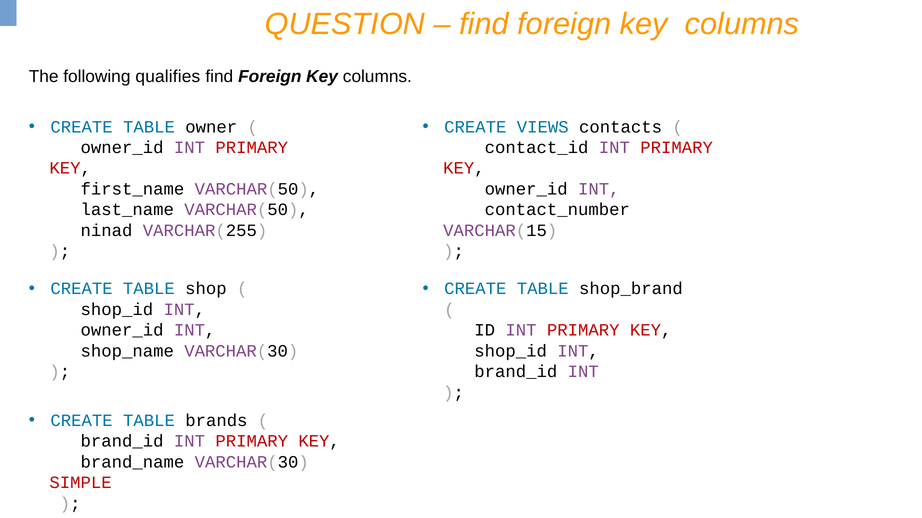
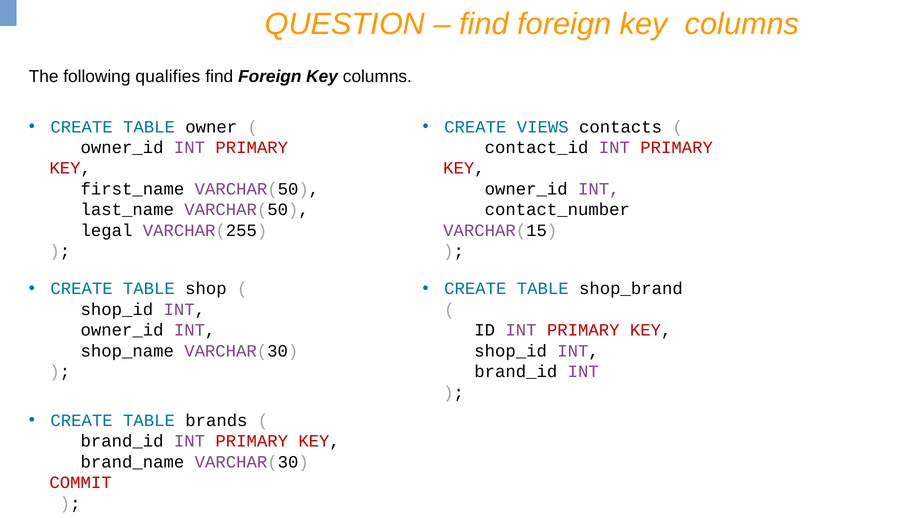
ninad: ninad -> legal
SIMPLE: SIMPLE -> COMMIT
